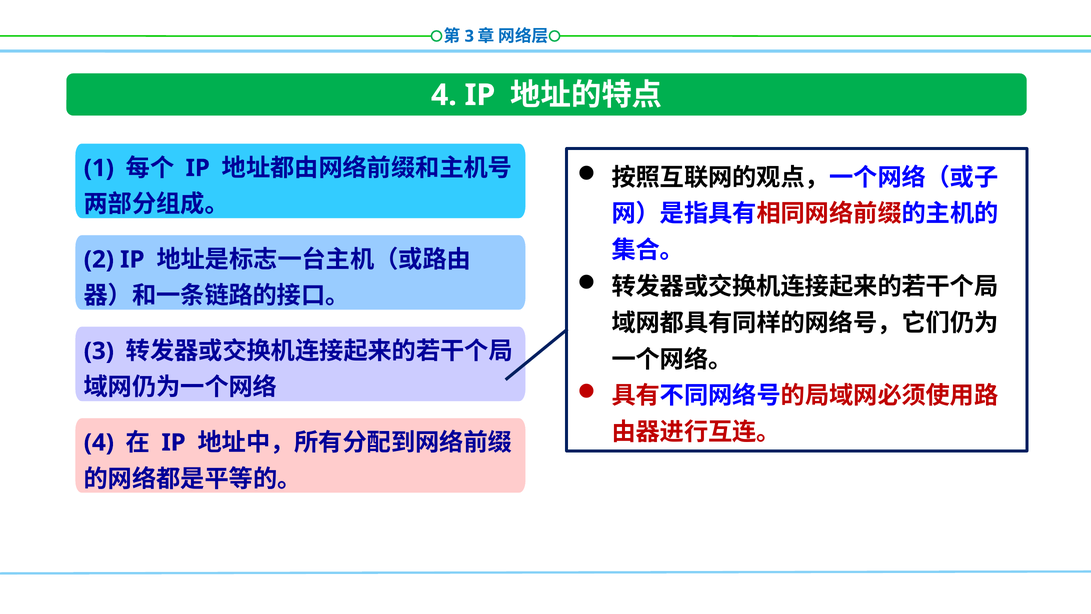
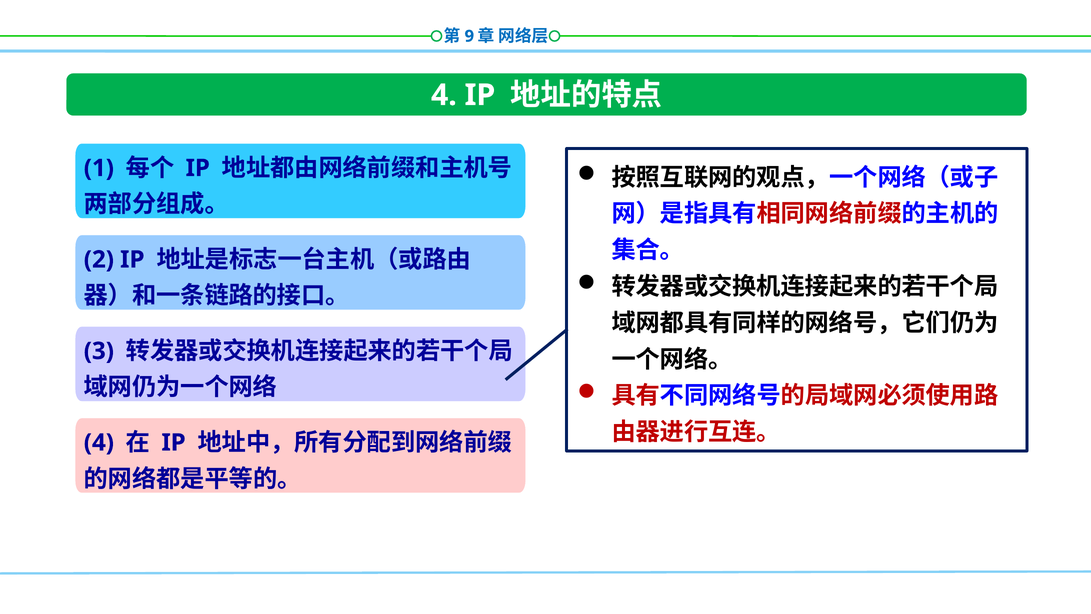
3 at (469, 36): 3 -> 9
